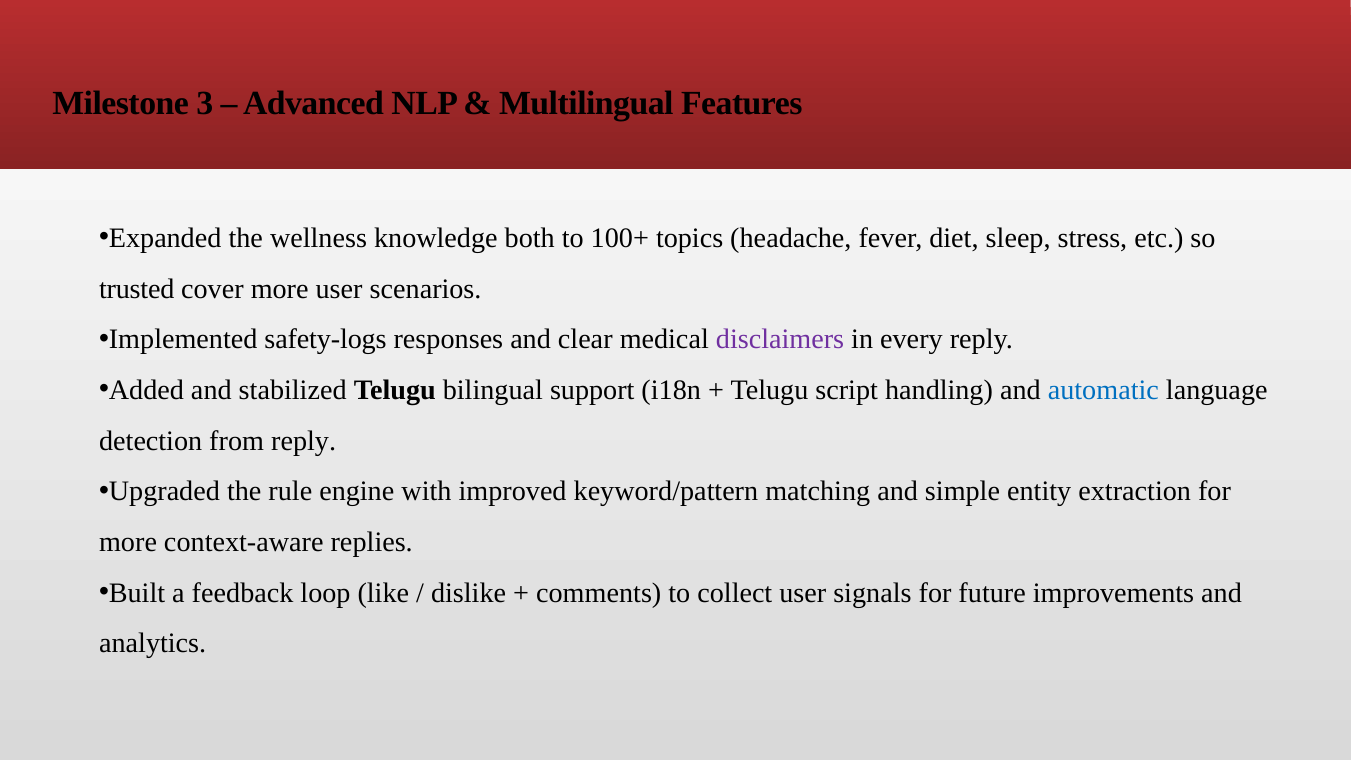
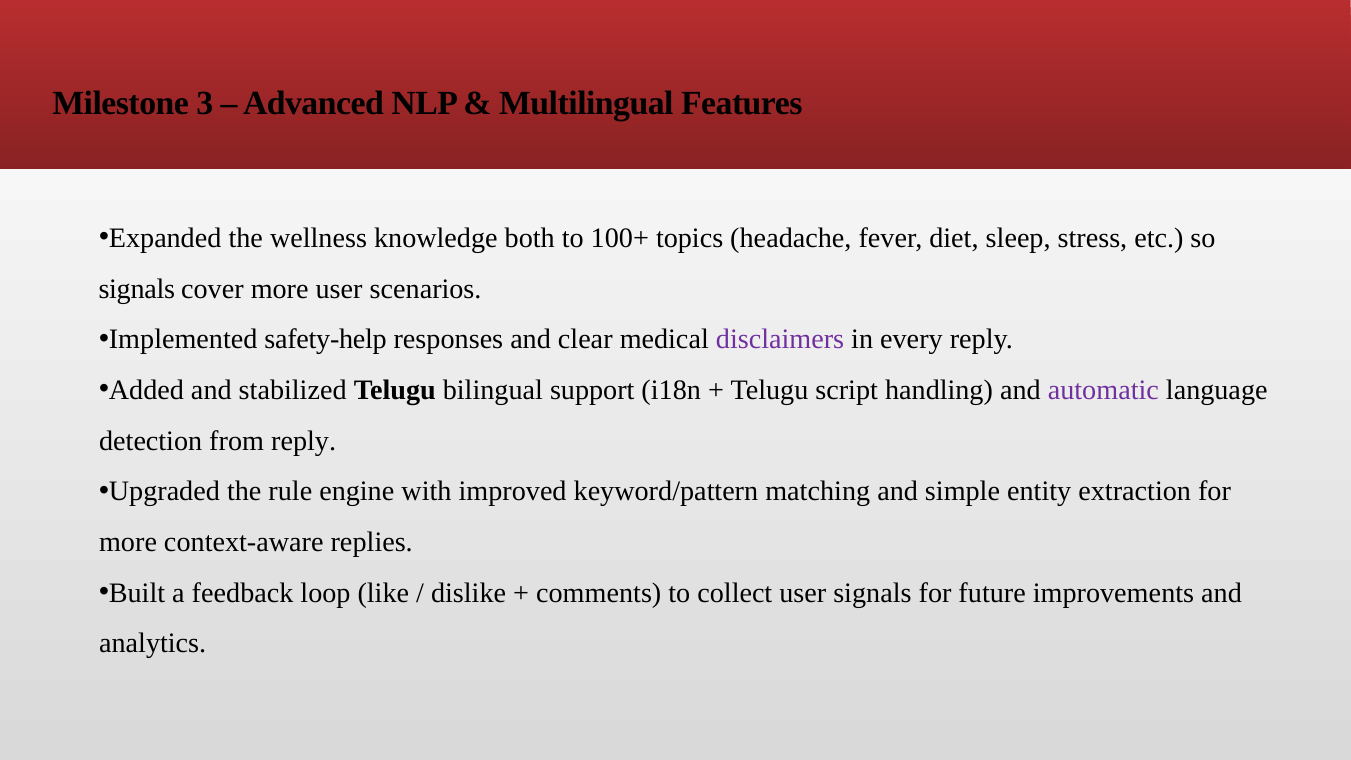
trusted at (137, 289): trusted -> signals
safety-logs: safety-logs -> safety-help
automatic colour: blue -> purple
